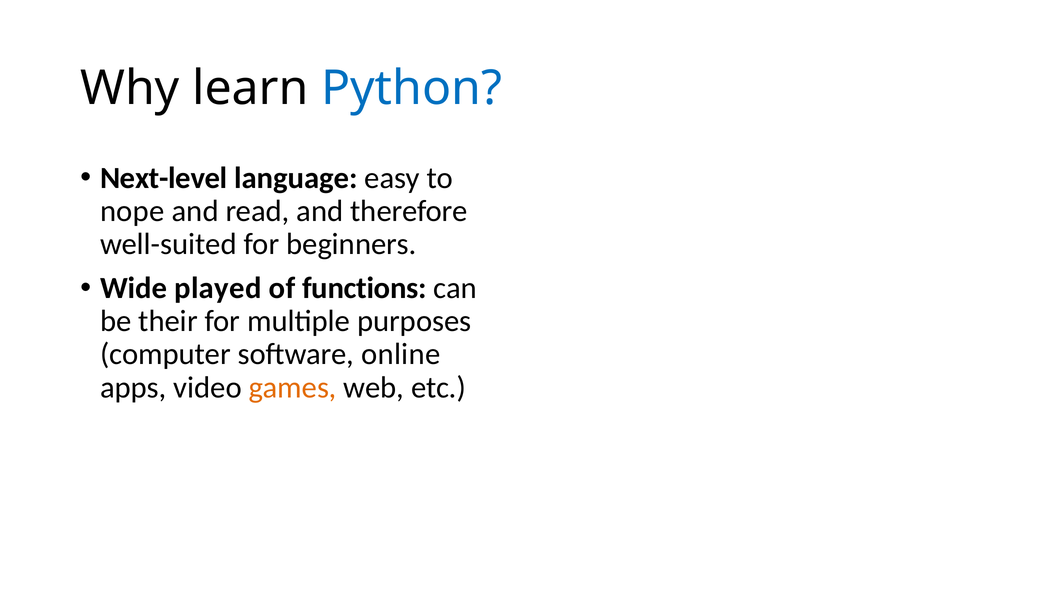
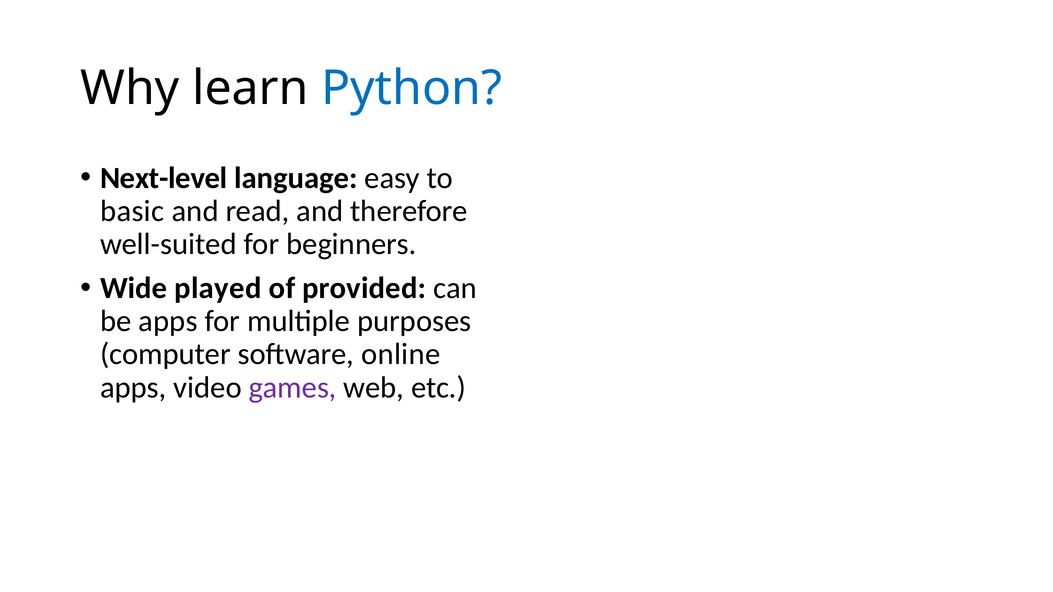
nope: nope -> basic
functions: functions -> provided
be their: their -> apps
games colour: orange -> purple
